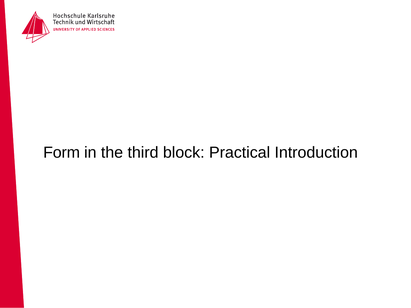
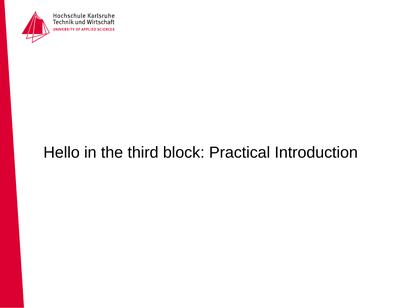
Form: Form -> Hello
